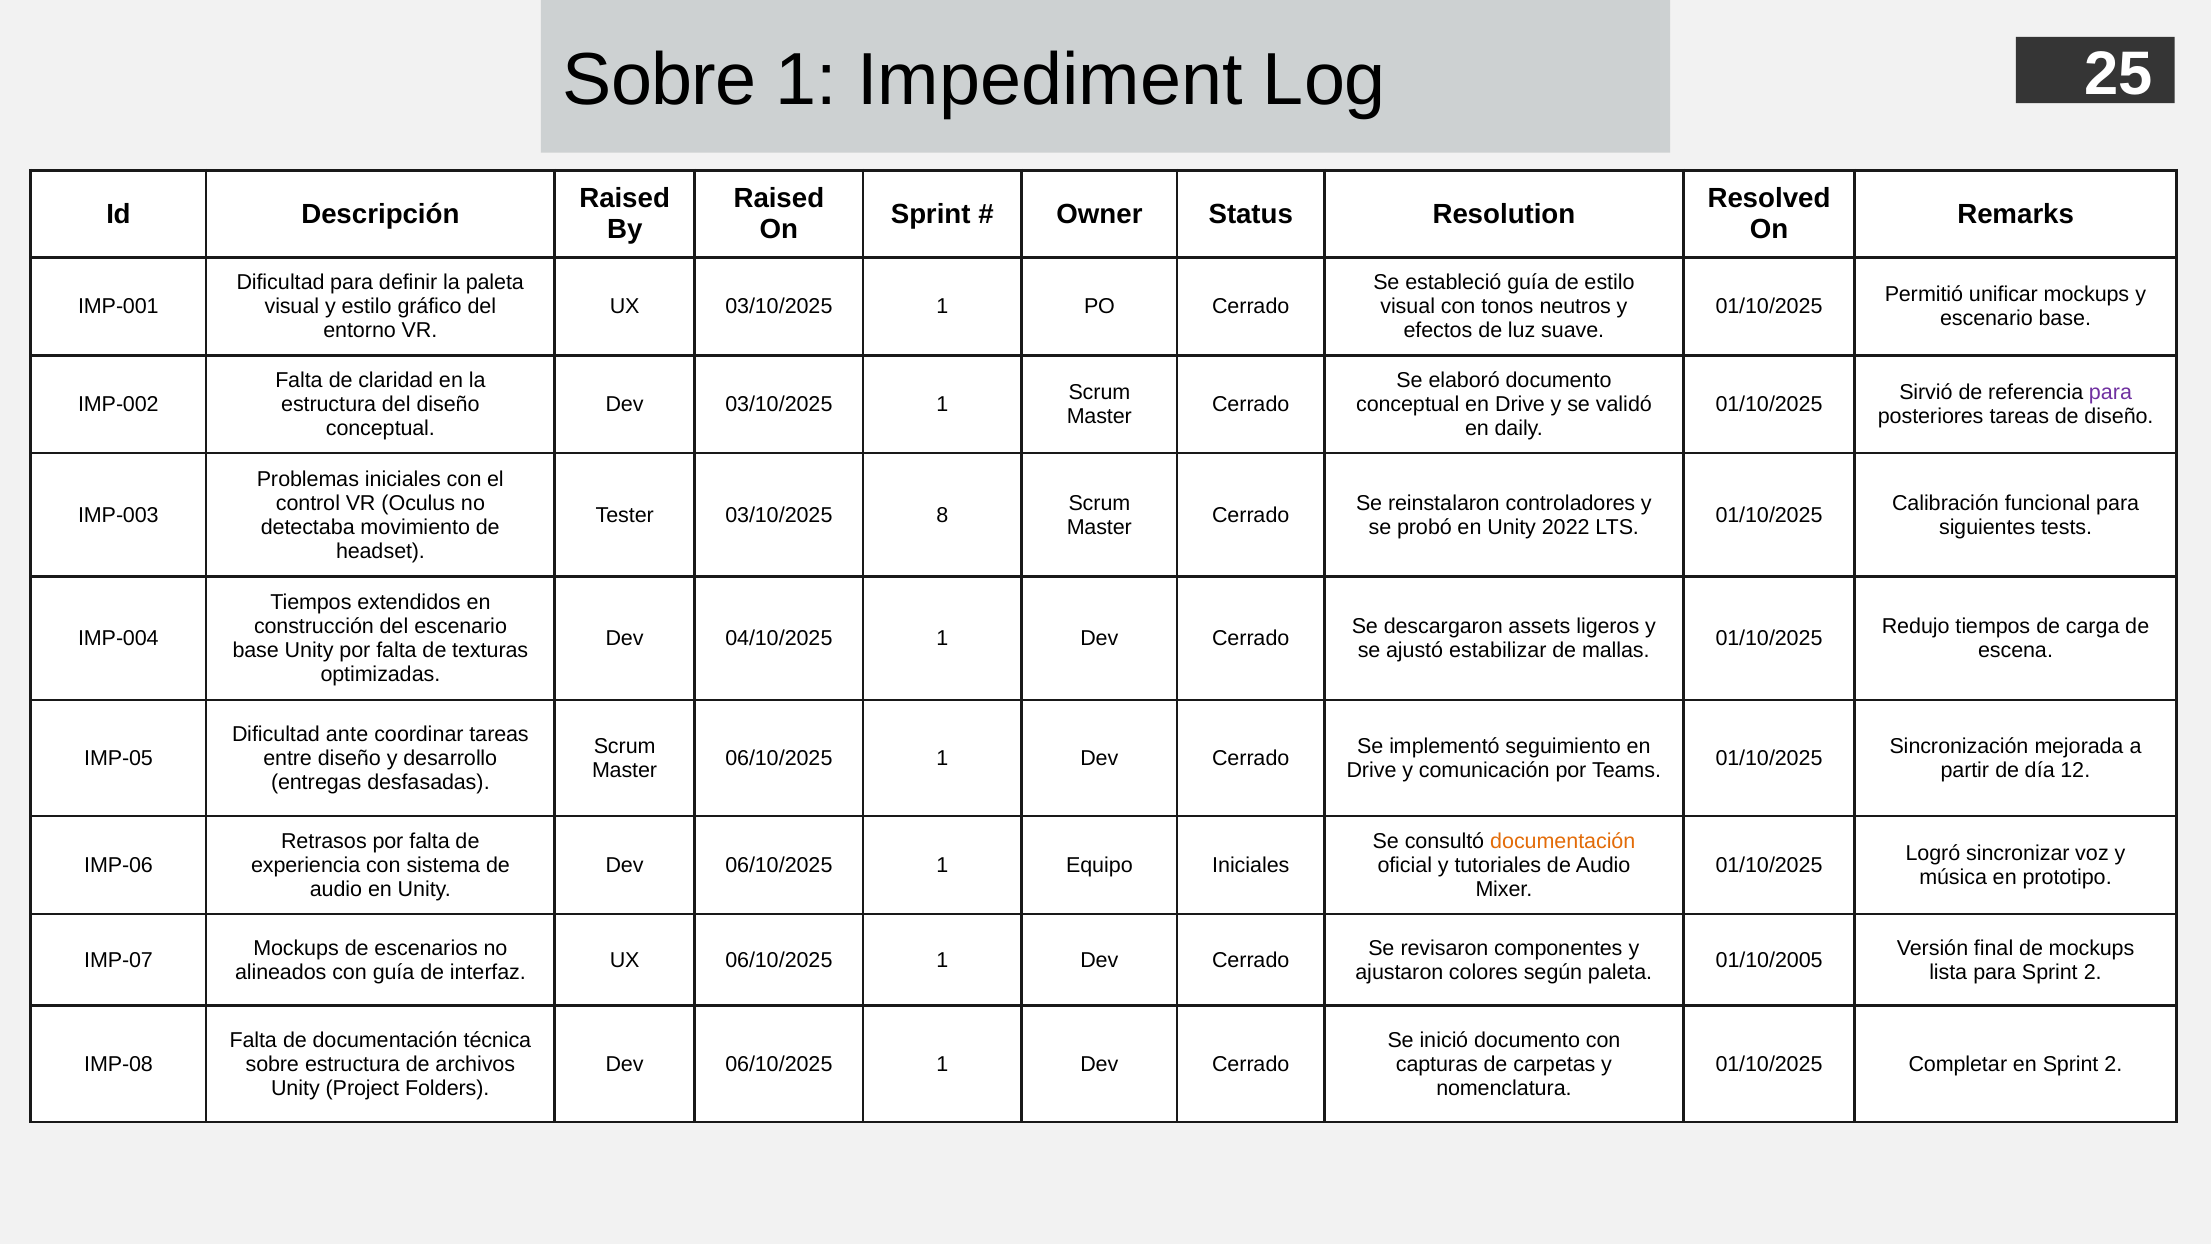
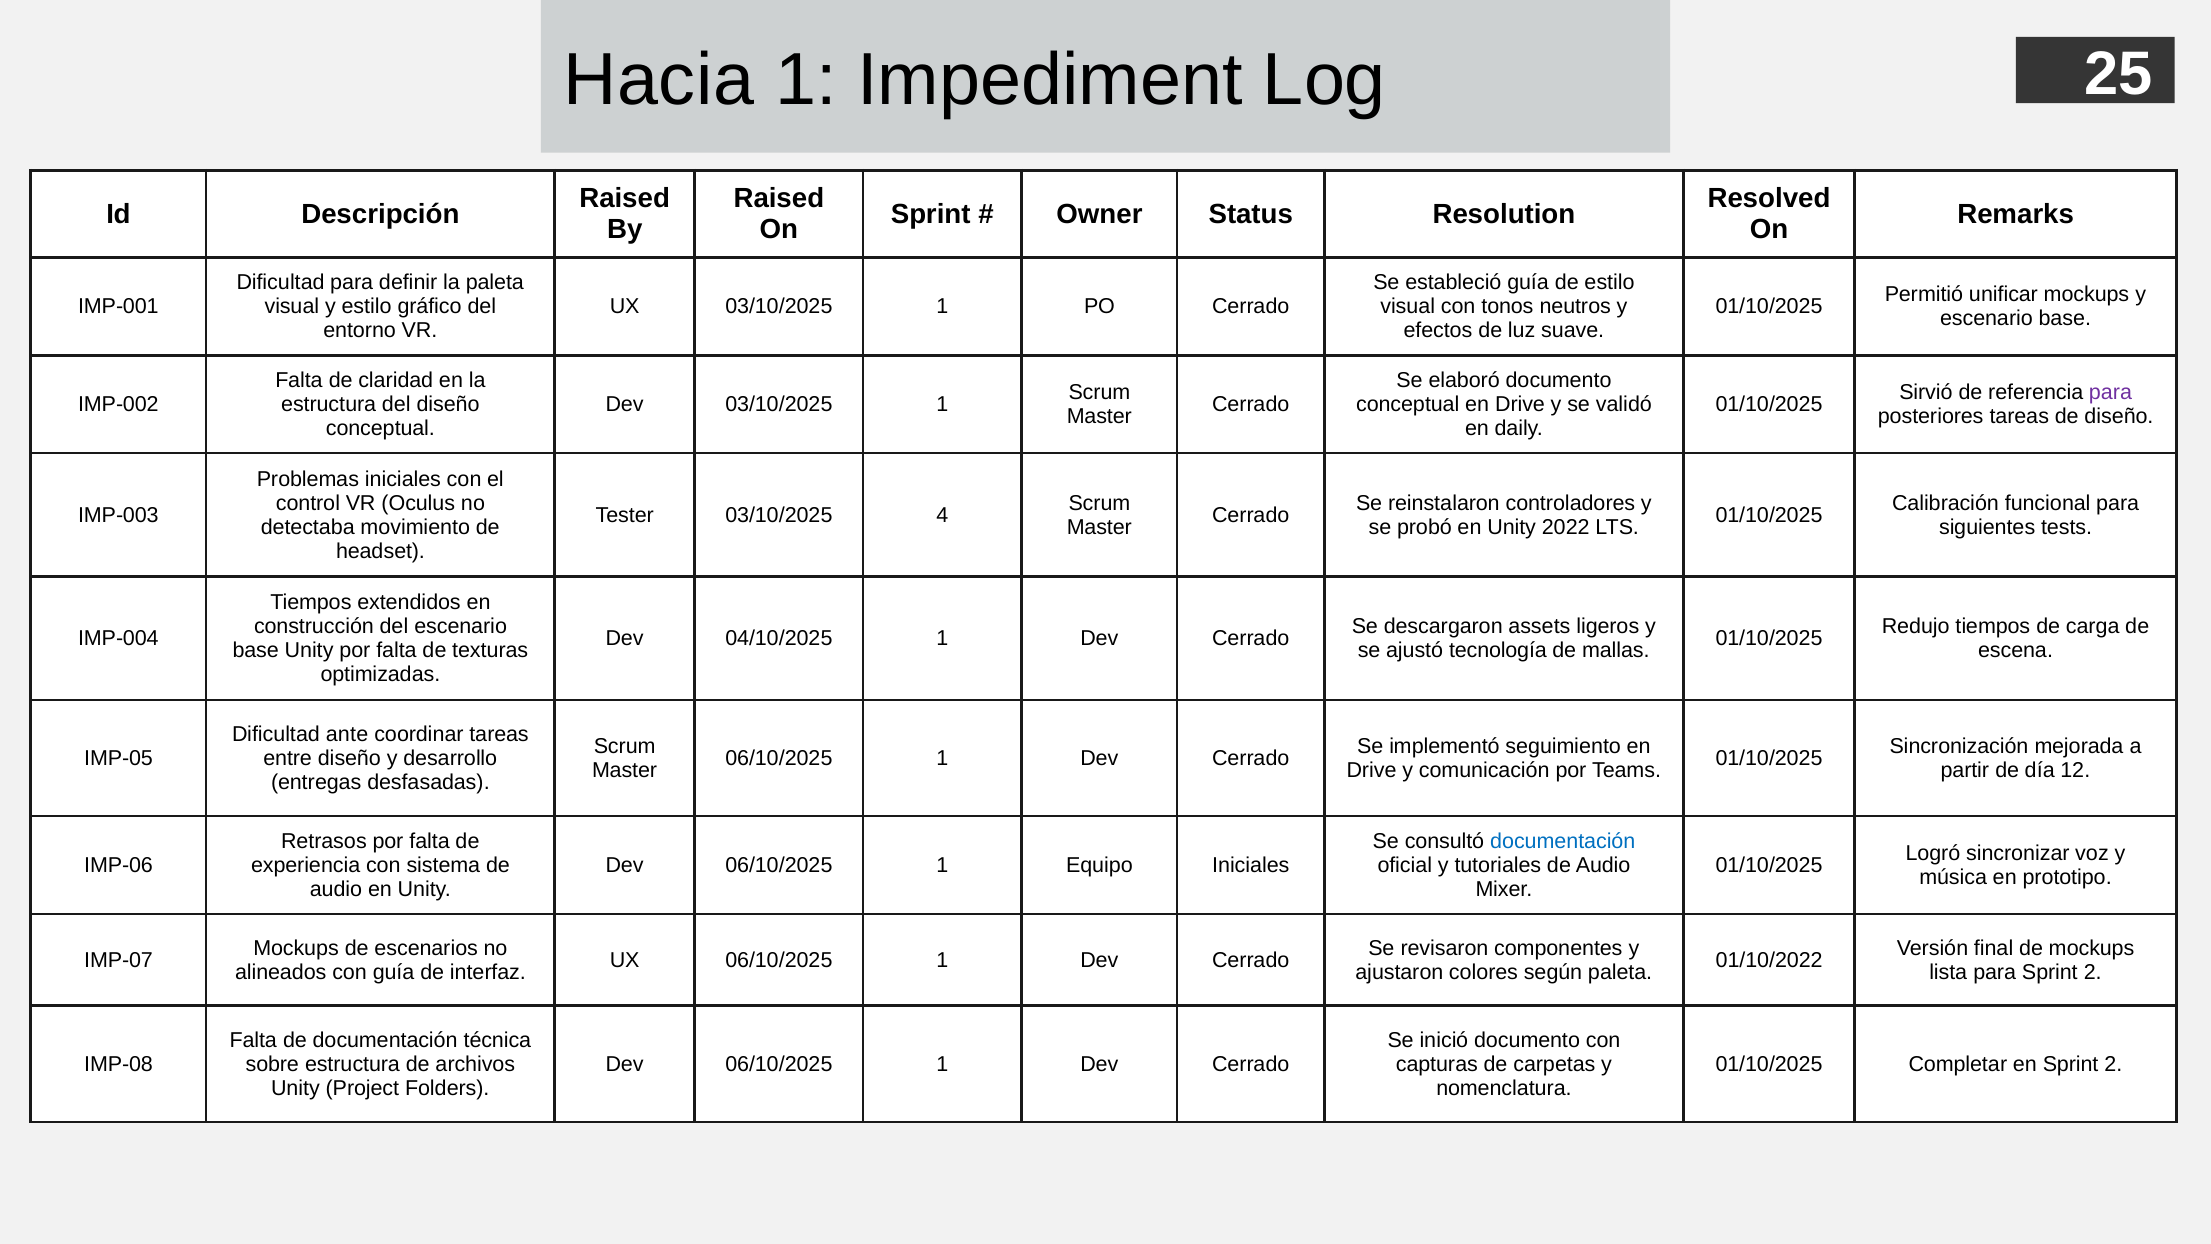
Sobre at (660, 80): Sobre -> Hacia
8: 8 -> 4
estabilizar: estabilizar -> tecnología
documentación at (1563, 841) colour: orange -> blue
01/10/2005: 01/10/2005 -> 01/10/2022
